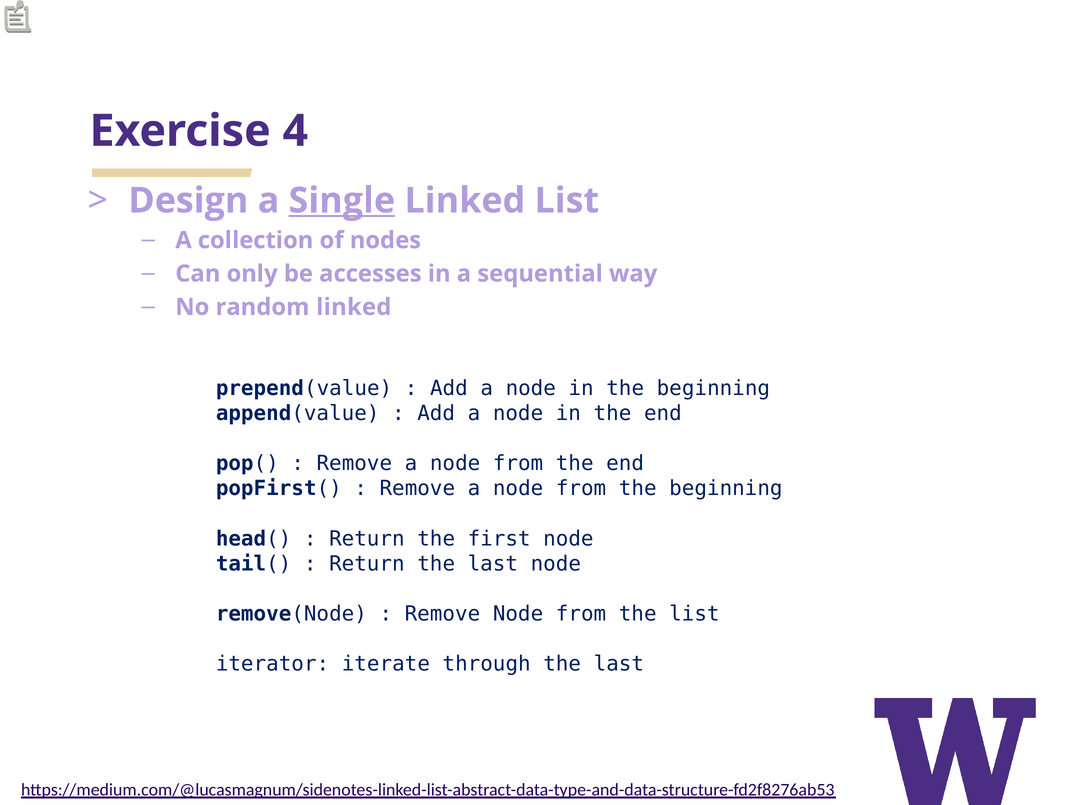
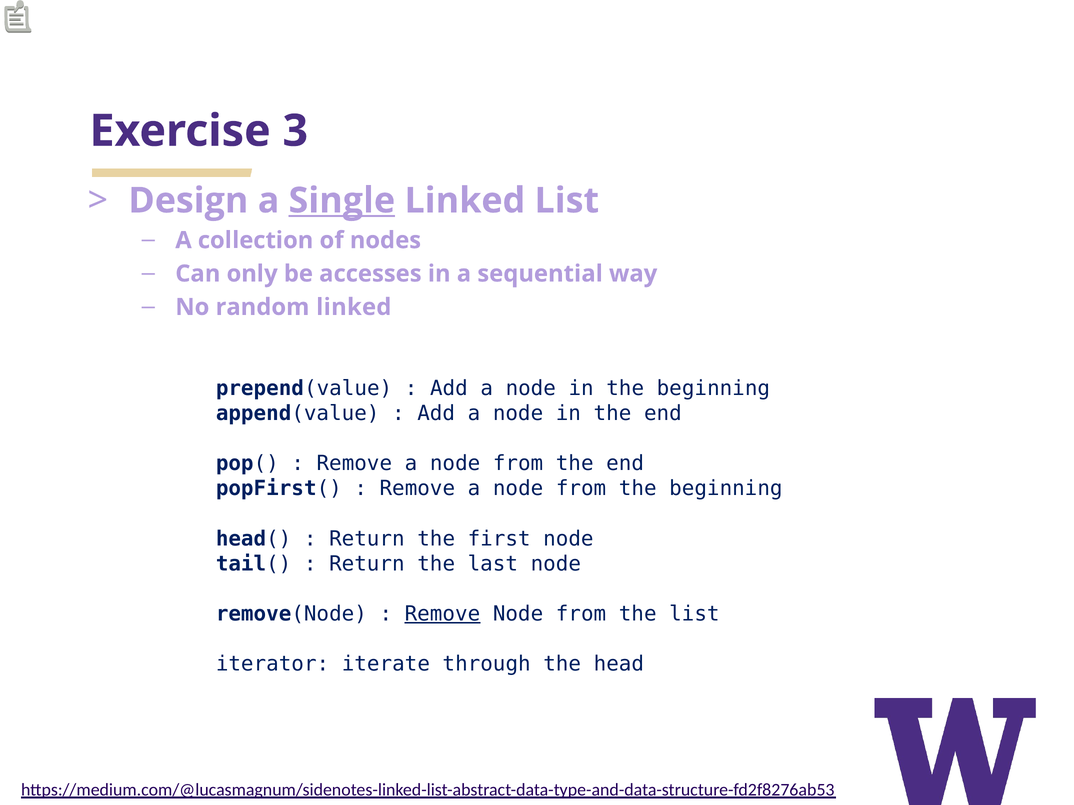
4: 4 -> 3
Remove at (442, 614) underline: none -> present
through the last: last -> head
